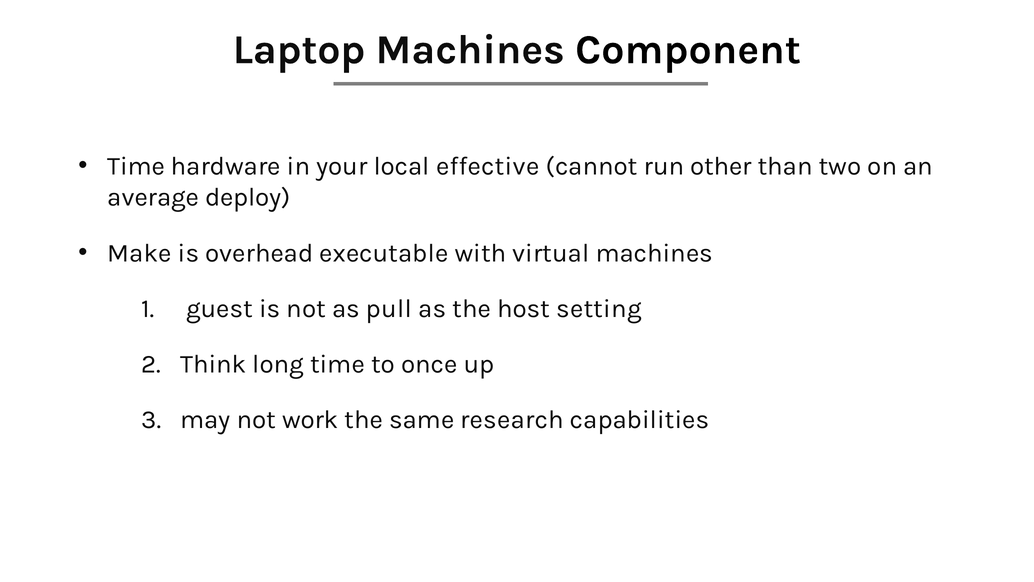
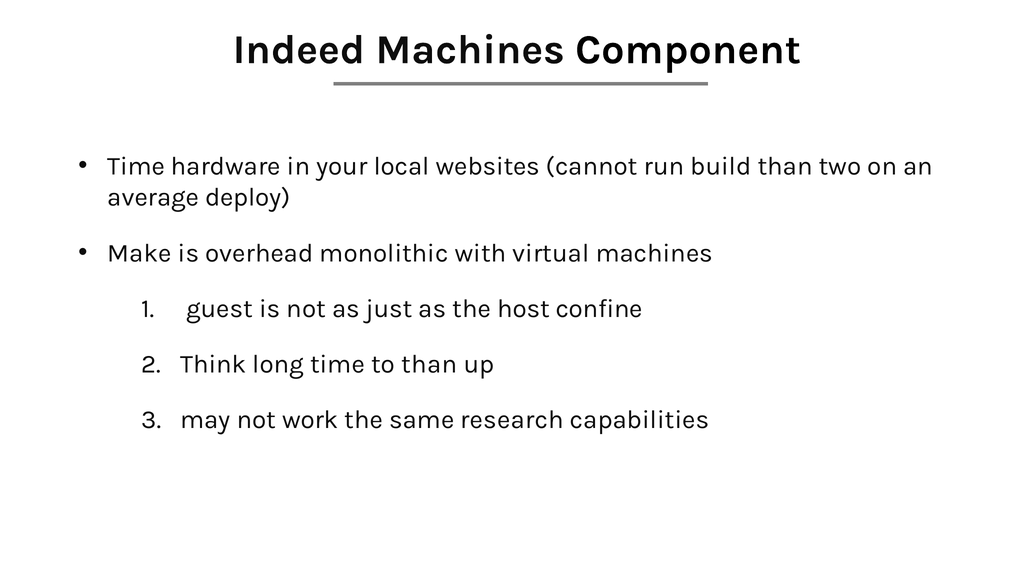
Laptop: Laptop -> Indeed
effective: effective -> websites
other: other -> build
executable: executable -> monolithic
pull: pull -> just
setting: setting -> confine
to once: once -> than
